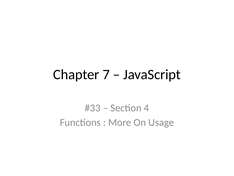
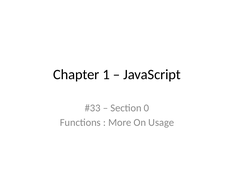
7: 7 -> 1
4: 4 -> 0
